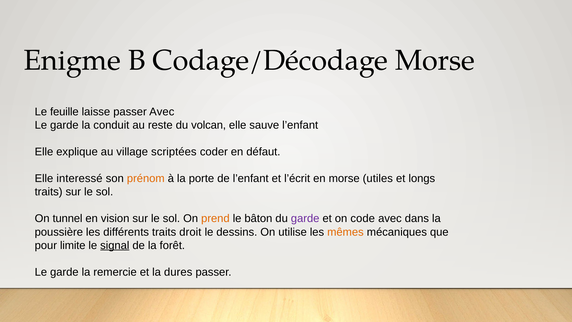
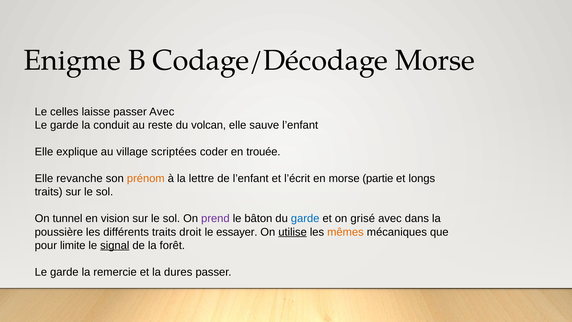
feuille: feuille -> celles
défaut: défaut -> trouée
interessé: interessé -> revanche
porte: porte -> lettre
utiles: utiles -> partie
prend colour: orange -> purple
garde at (305, 218) colour: purple -> blue
code: code -> grisé
dessins: dessins -> essayer
utilise underline: none -> present
